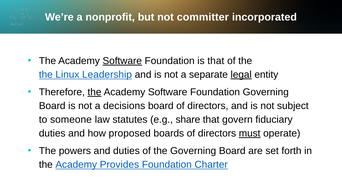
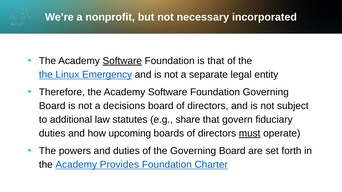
committer: committer -> necessary
Leadership: Leadership -> Emergency
legal underline: present -> none
the at (95, 92) underline: present -> none
someone: someone -> additional
proposed: proposed -> upcoming
